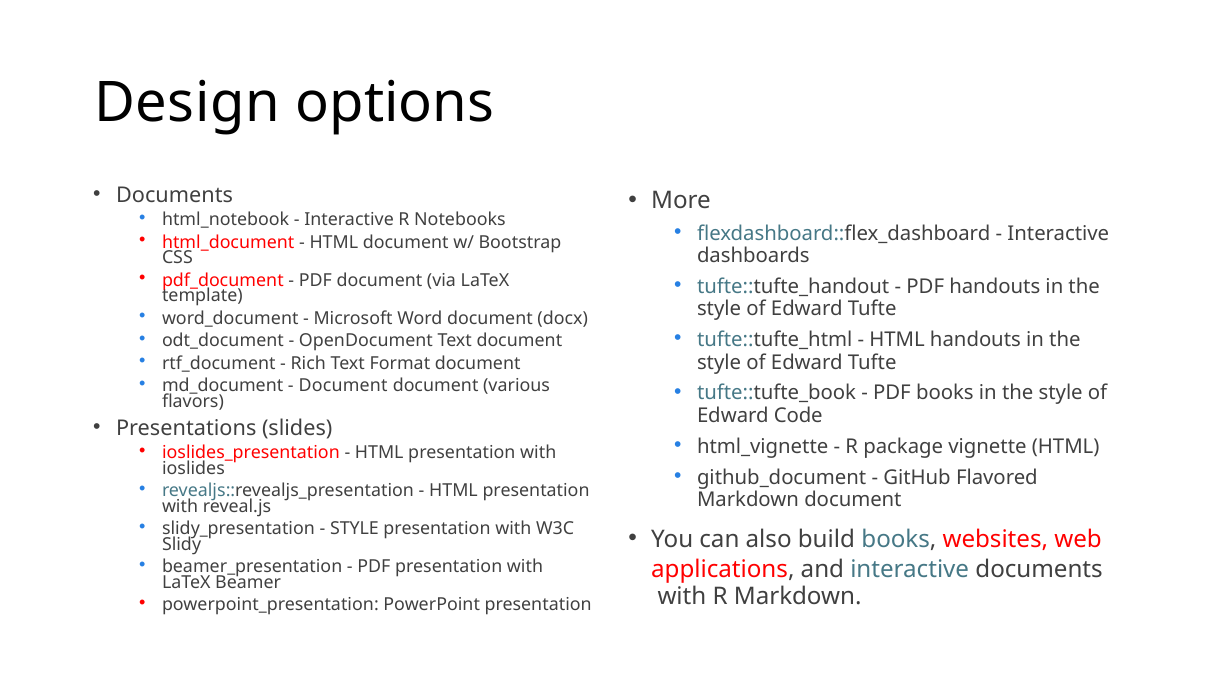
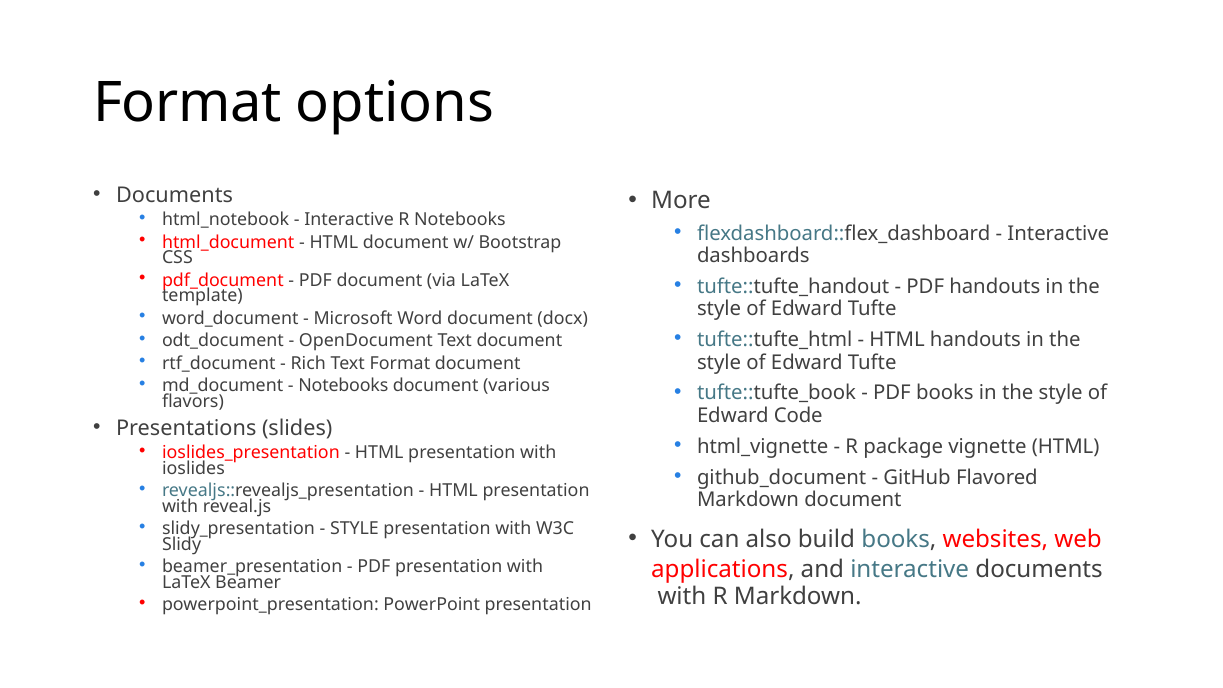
Design at (187, 103): Design -> Format
Document at (343, 386): Document -> Notebooks
